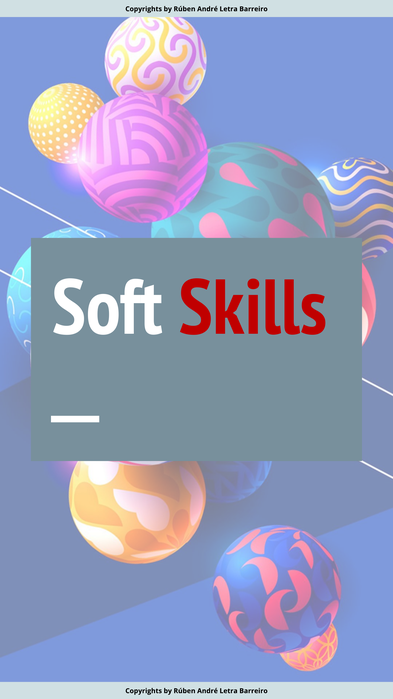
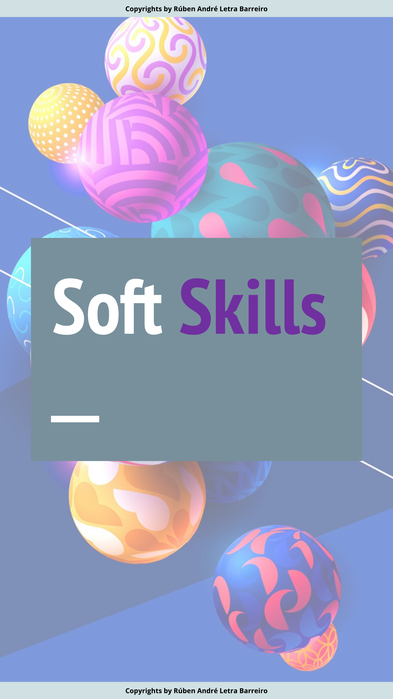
Skills colour: red -> purple
